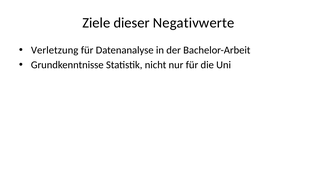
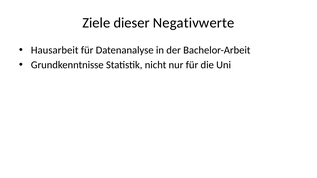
Verletzung: Verletzung -> Hausarbeit
